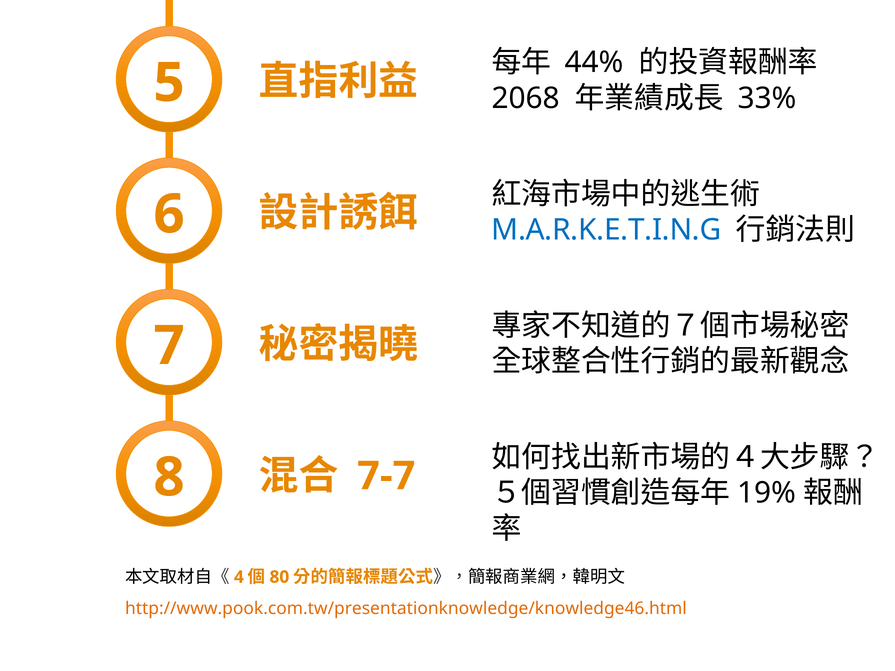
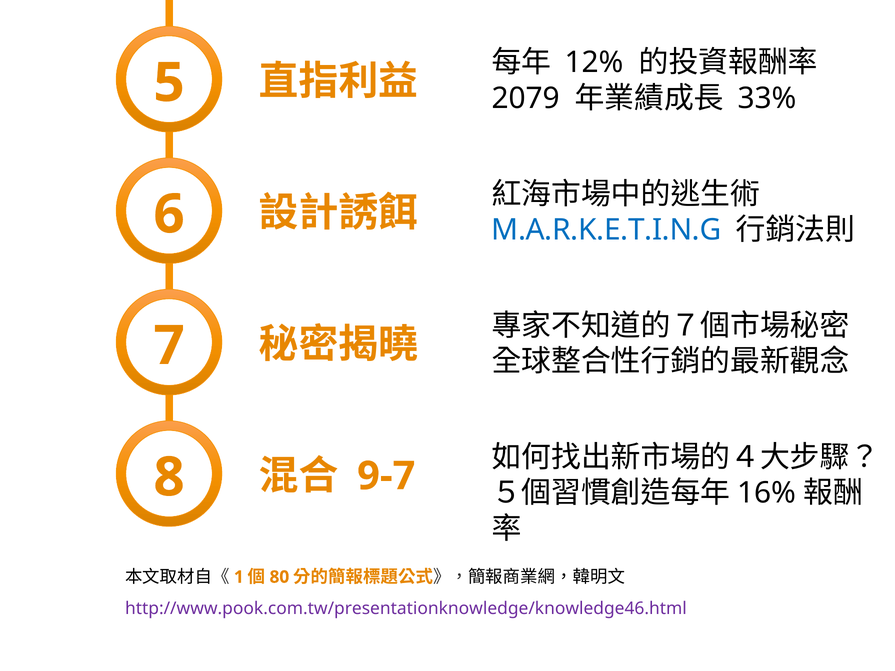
44%: 44% -> 12%
2068: 2068 -> 2079
7-7: 7-7 -> 9-7
19%: 19% -> 16%
4: 4 -> 1
http://www.pook.com.tw/presentationknowledge/knowledge46.html colour: orange -> purple
